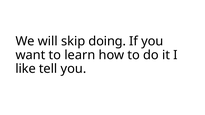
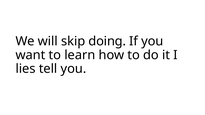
like: like -> lies
